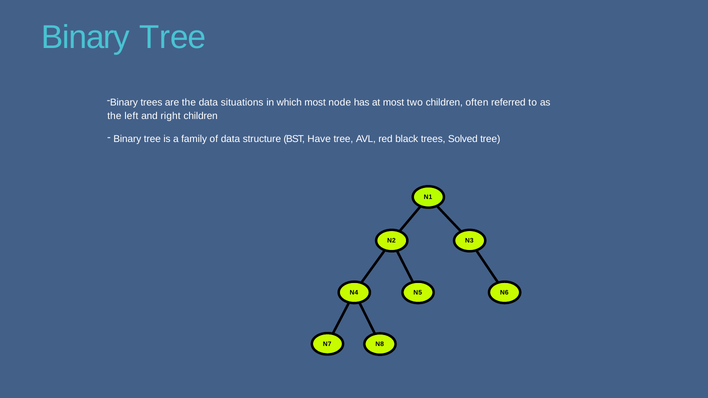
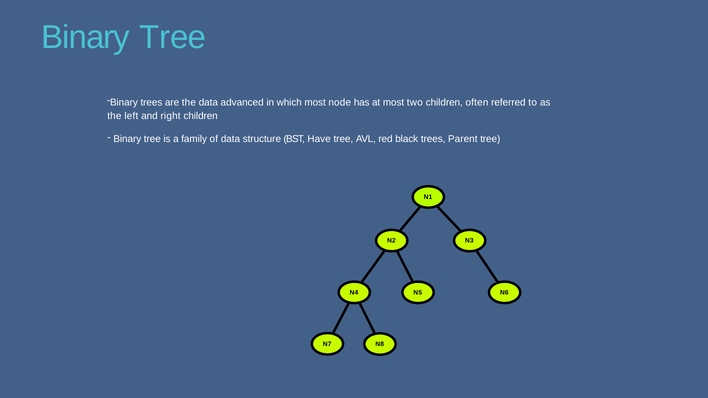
situations: situations -> advanced
Solved: Solved -> Parent
